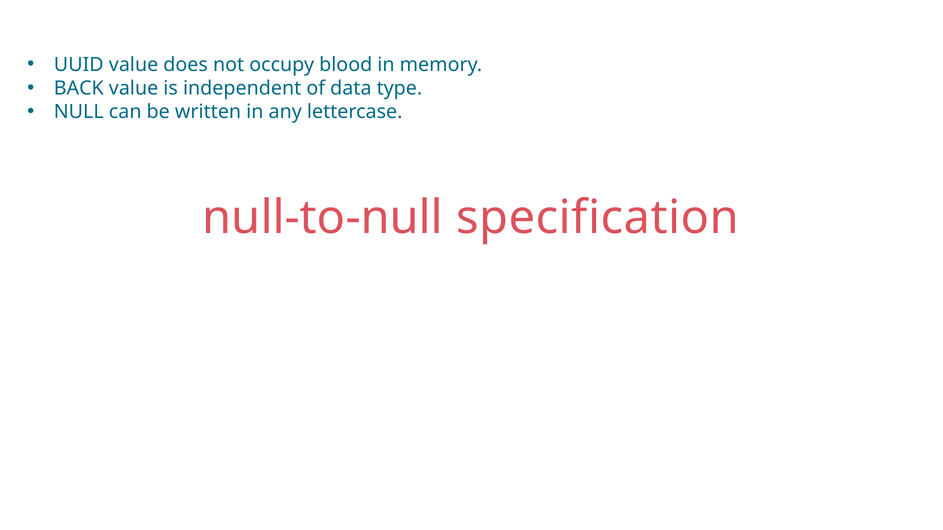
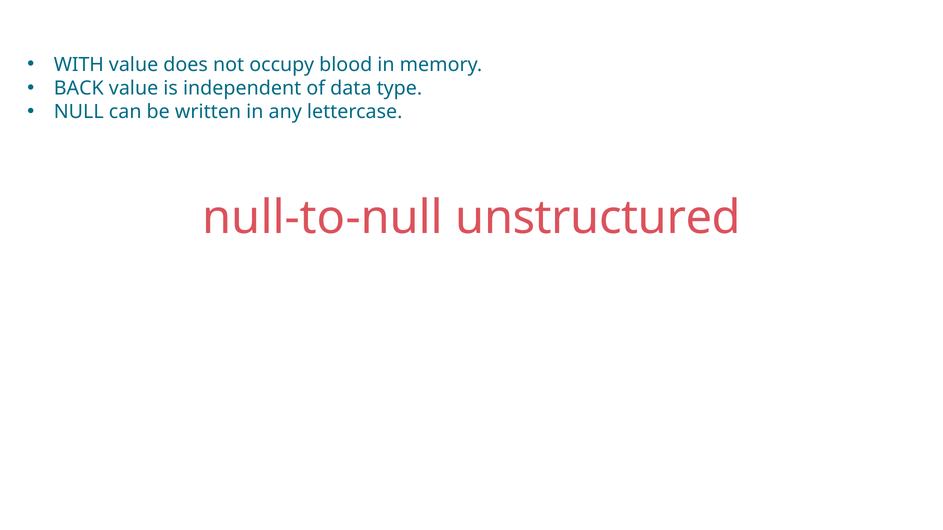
UUID: UUID -> WITH
specification: specification -> unstructured
